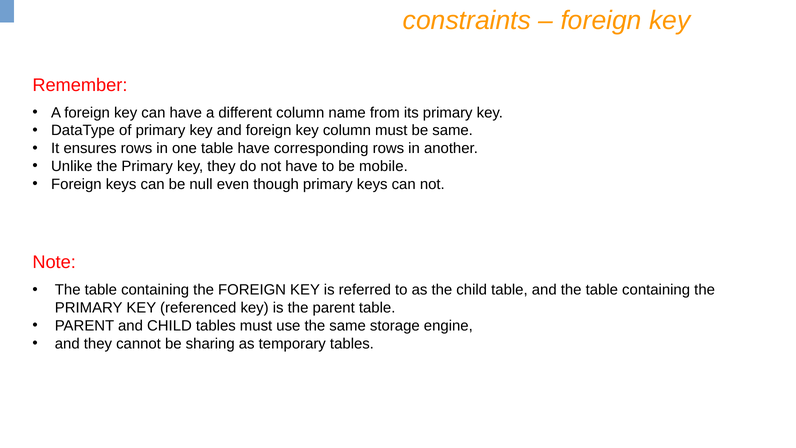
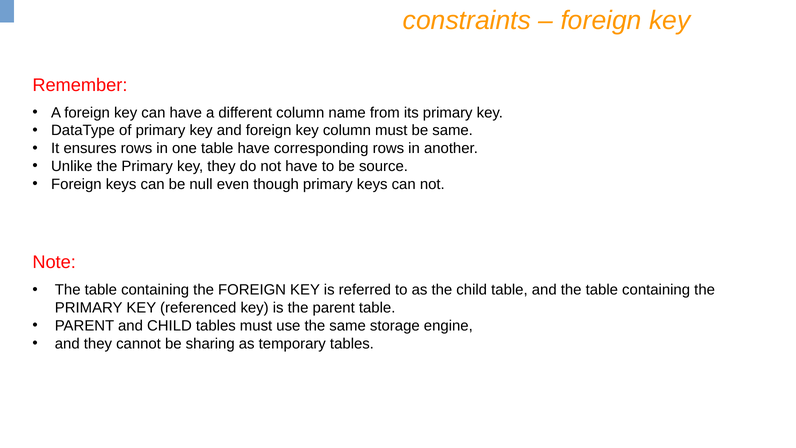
mobile: mobile -> source
